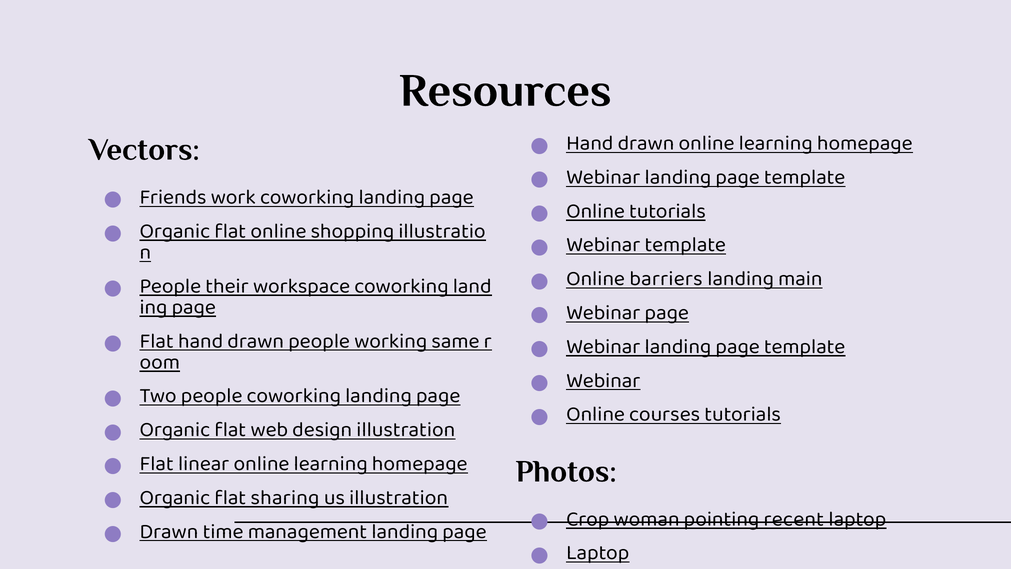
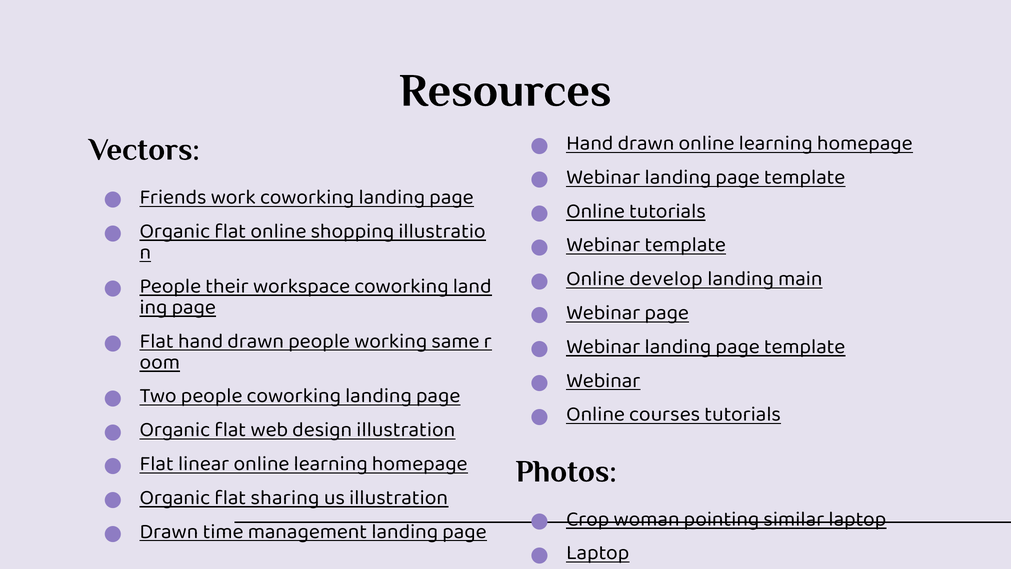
barriers: barriers -> develop
recent: recent -> similar
